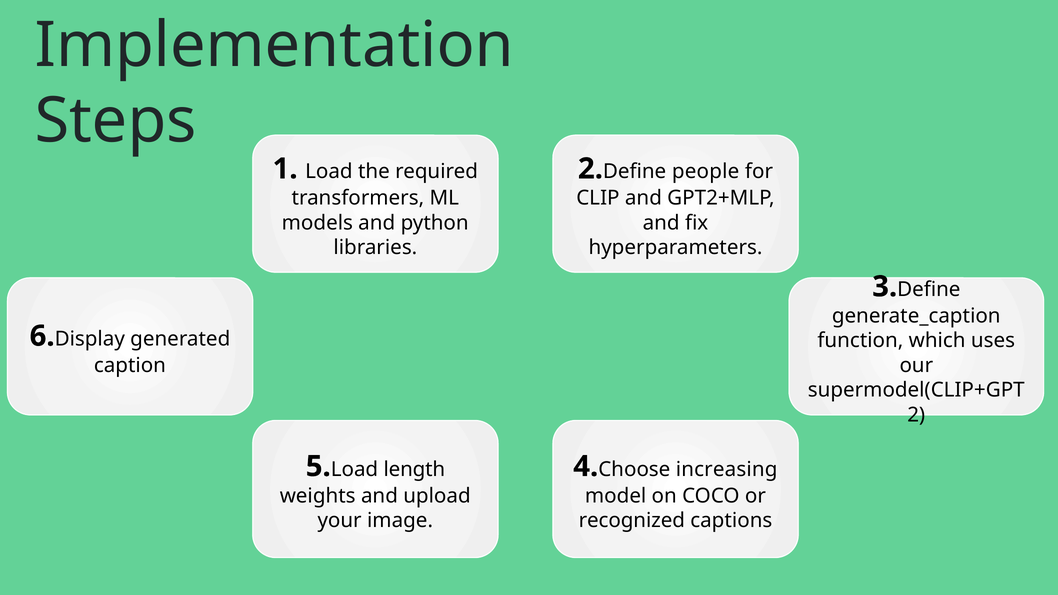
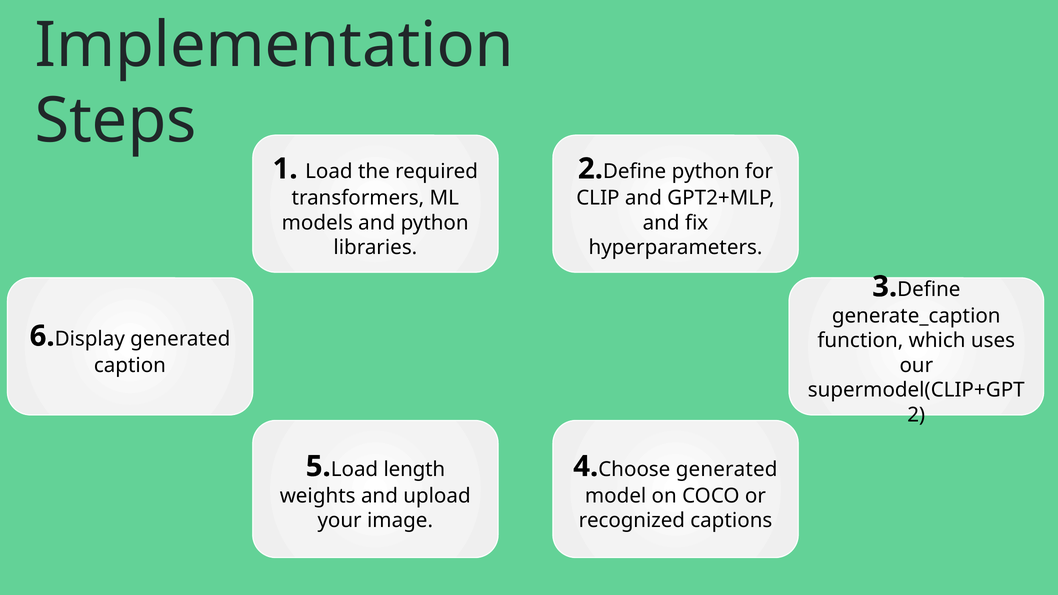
2.Define people: people -> python
4.Choose increasing: increasing -> generated
